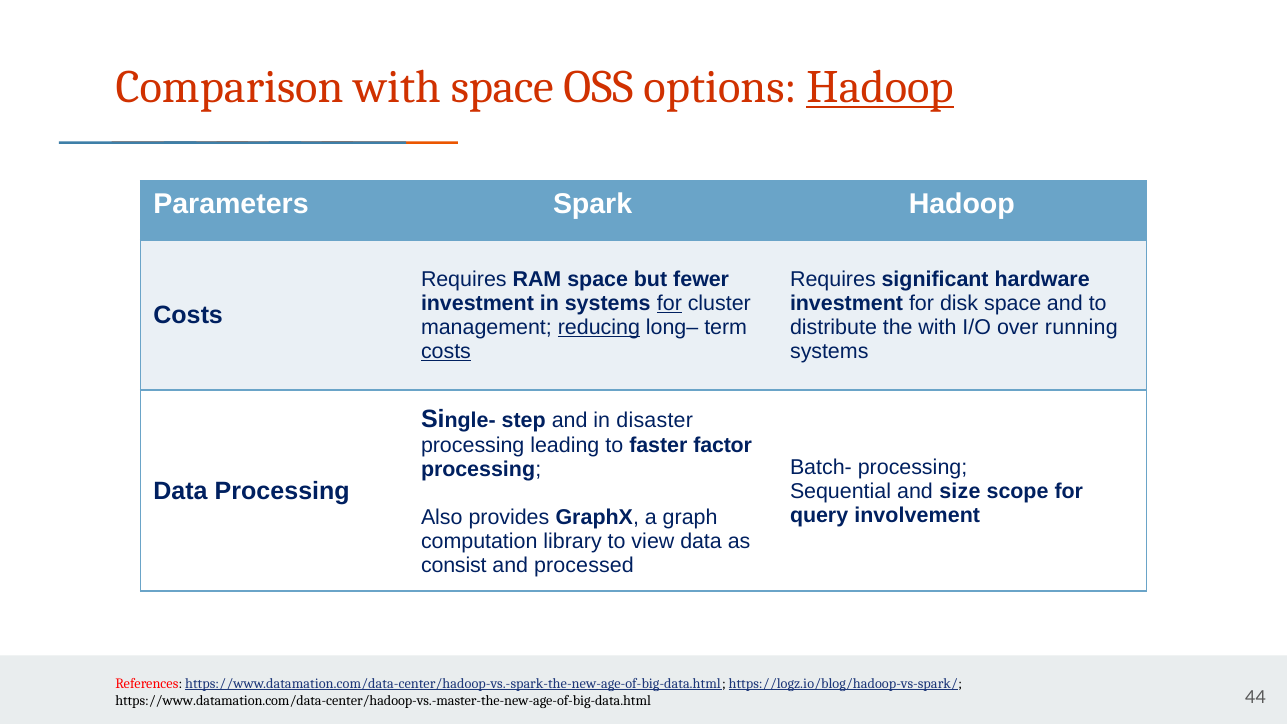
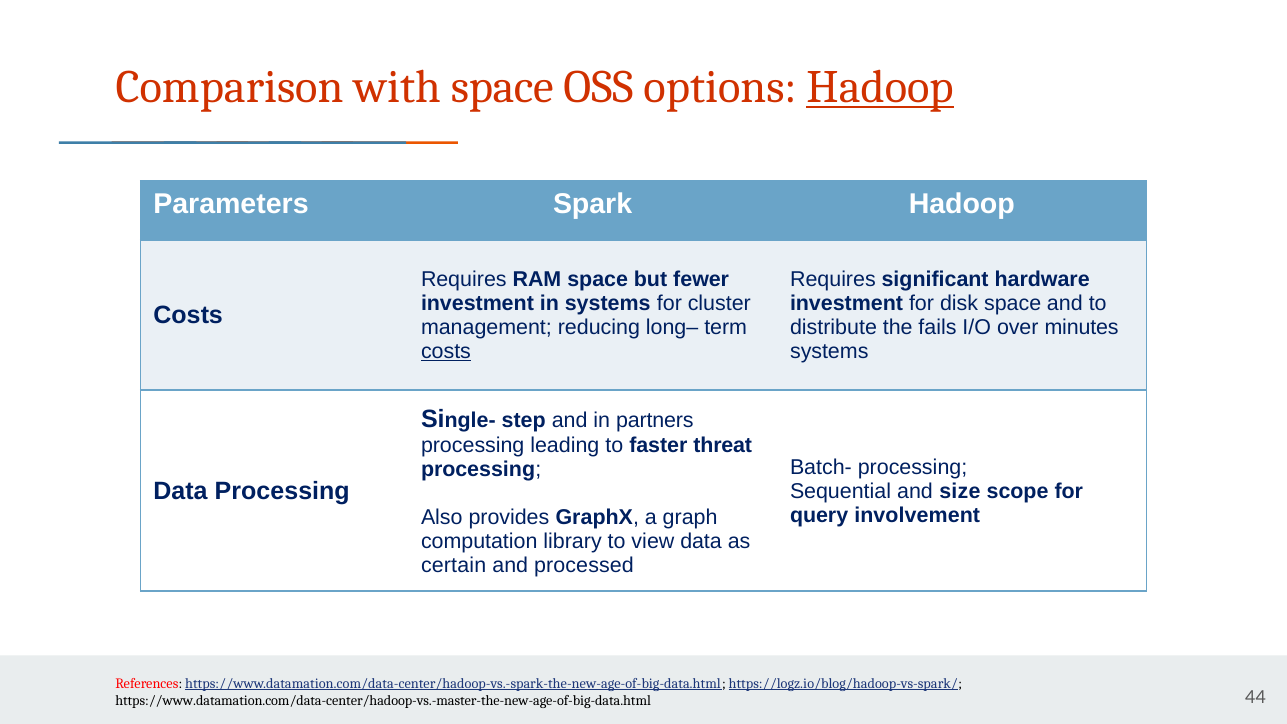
for at (669, 303) underline: present -> none
reducing underline: present -> none
the with: with -> fails
running: running -> minutes
disaster: disaster -> partners
factor: factor -> threat
consist: consist -> certain
